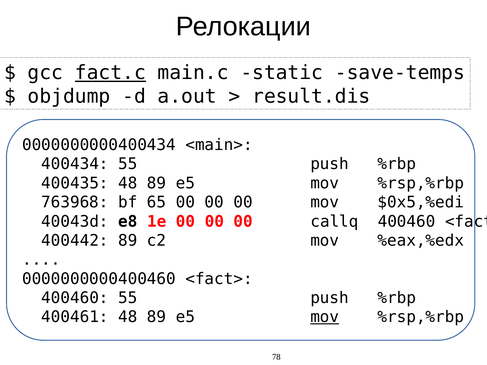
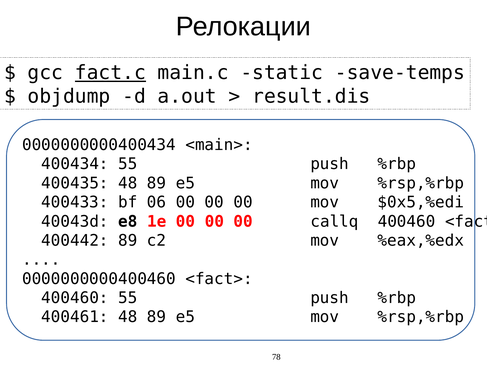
763968: 763968 -> 400433
65: 65 -> 06
mov at (325, 317) underline: present -> none
